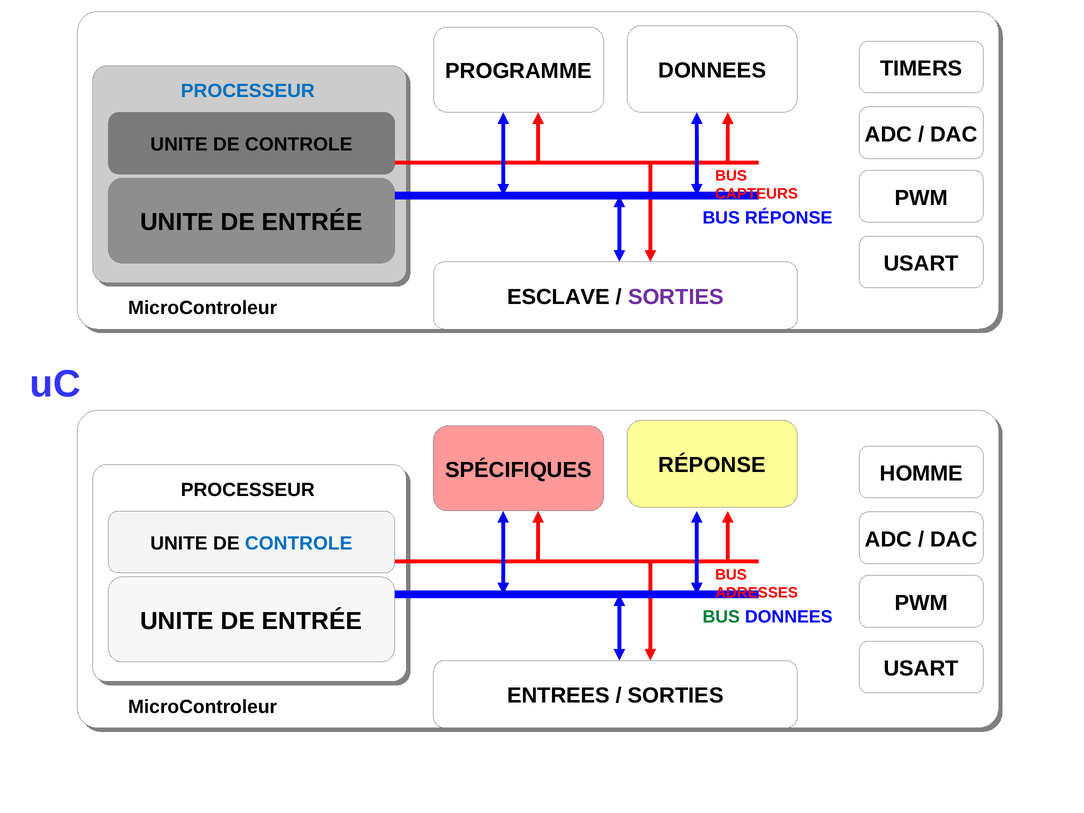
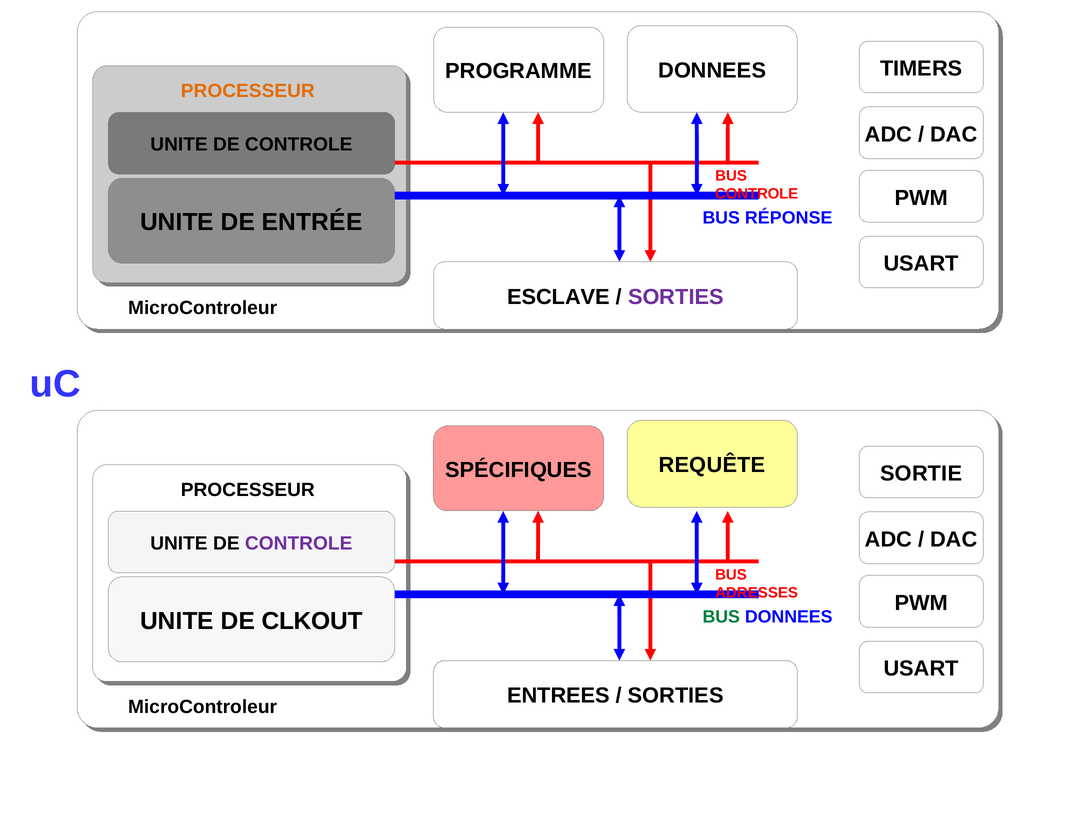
PROCESSEUR at (248, 91) colour: blue -> orange
CAPTEURS at (757, 194): CAPTEURS -> CONTROLE
RÉPONSE at (712, 465): RÉPONSE -> REQUÊTE
HOMME: HOMME -> SORTIE
CONTROLE at (299, 543) colour: blue -> purple
ENTRÉE at (312, 621): ENTRÉE -> CLKOUT
